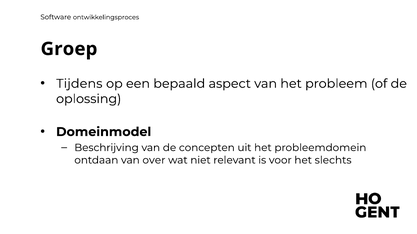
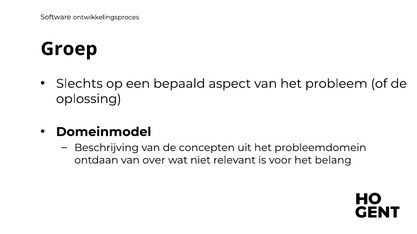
Tijdens: Tijdens -> Slechts
slechts: slechts -> belang
